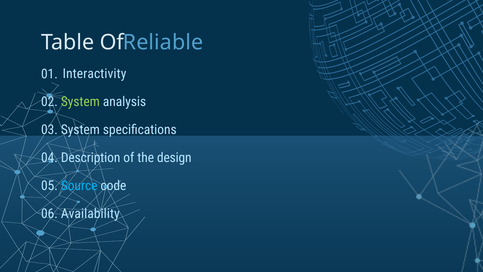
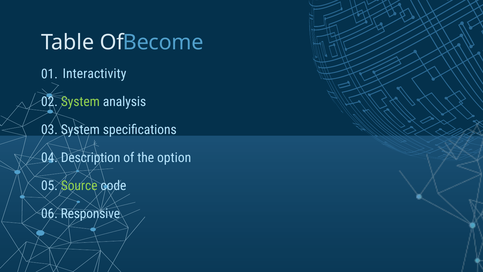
Reliable: Reliable -> Become
design: design -> option
Source colour: light blue -> light green
Availability: Availability -> Responsive
